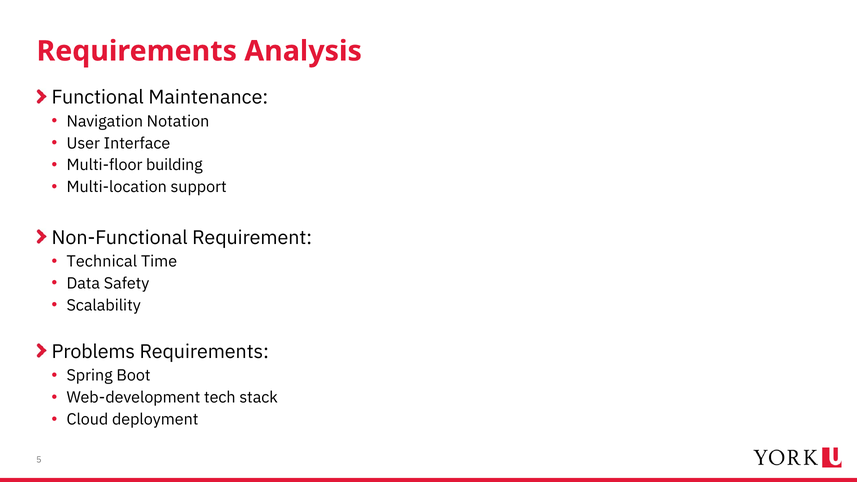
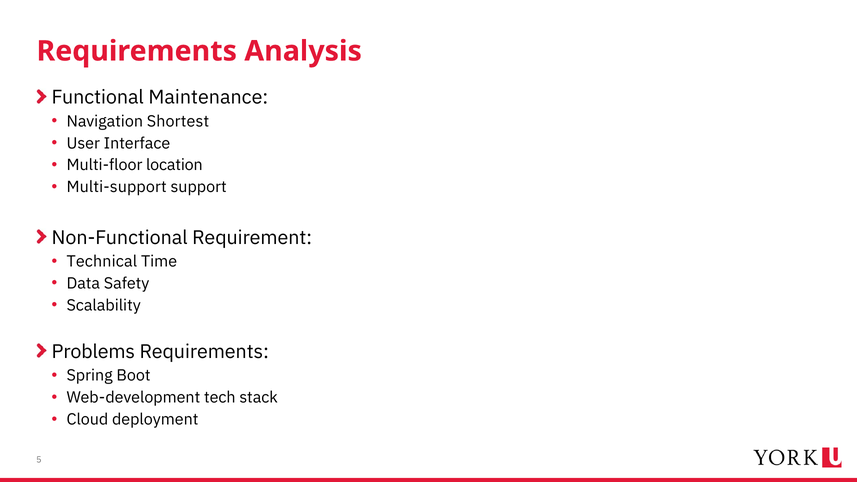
Notation: Notation -> Shortest
building: building -> location
Multi-location: Multi-location -> Multi-support
